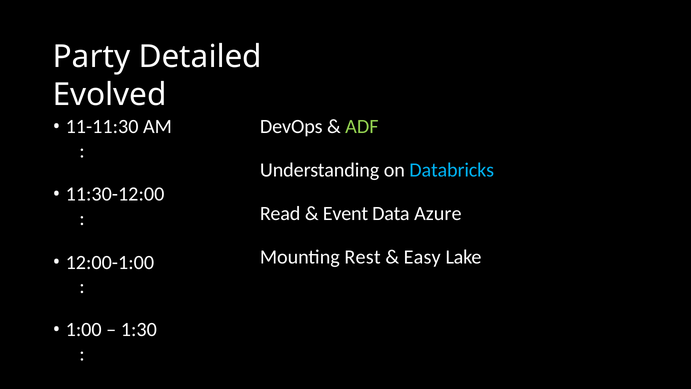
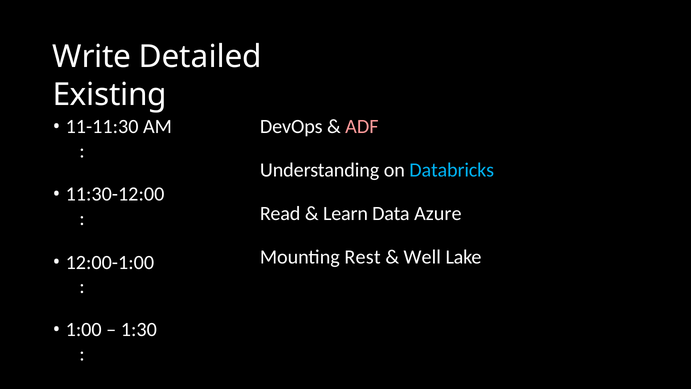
Party: Party -> Write
Evolved: Evolved -> Existing
ADF colour: light green -> pink
Event: Event -> Learn
Easy: Easy -> Well
